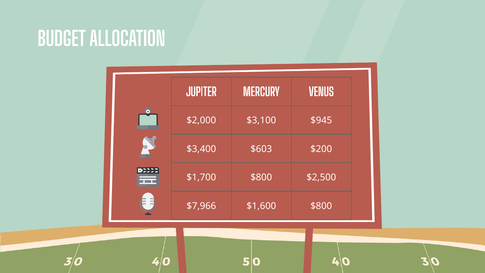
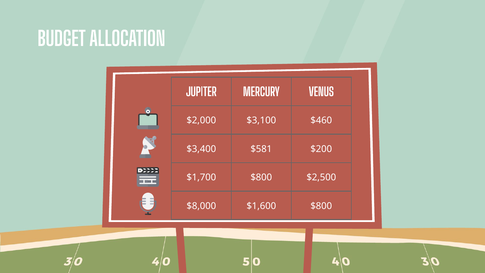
$945: $945 -> $460
$603: $603 -> $581
$7,966: $7,966 -> $8,000
